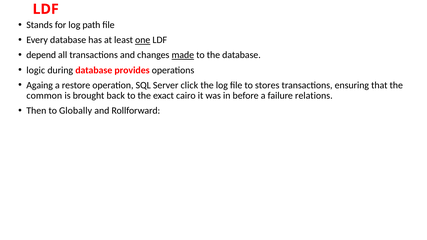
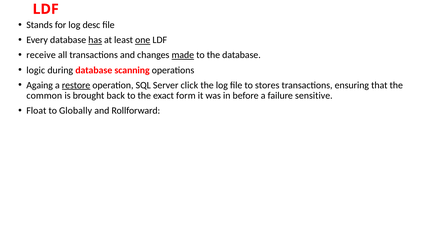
path: path -> desc
has underline: none -> present
depend: depend -> receive
provides: provides -> scanning
restore underline: none -> present
cairo: cairo -> form
relations: relations -> sensitive
Then: Then -> Float
